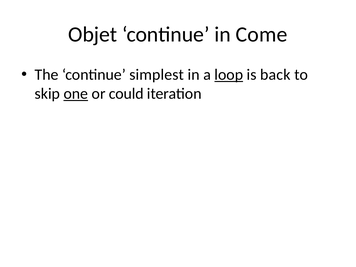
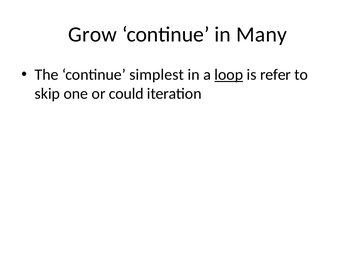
Objet: Objet -> Grow
Come: Come -> Many
back: back -> refer
one underline: present -> none
